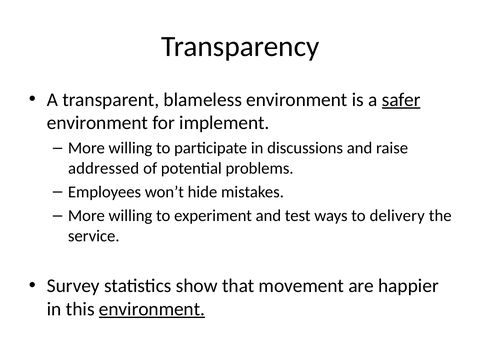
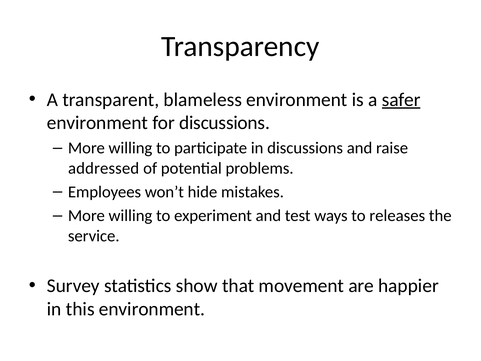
for implement: implement -> discussions
delivery: delivery -> releases
environment at (152, 309) underline: present -> none
